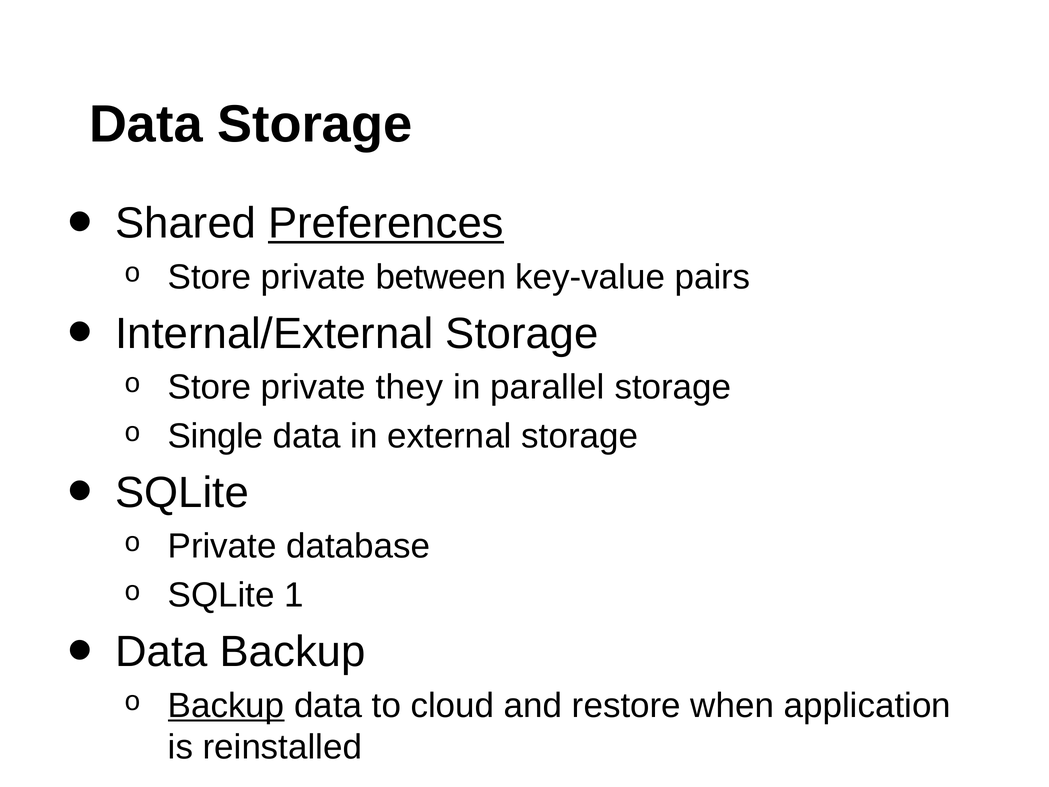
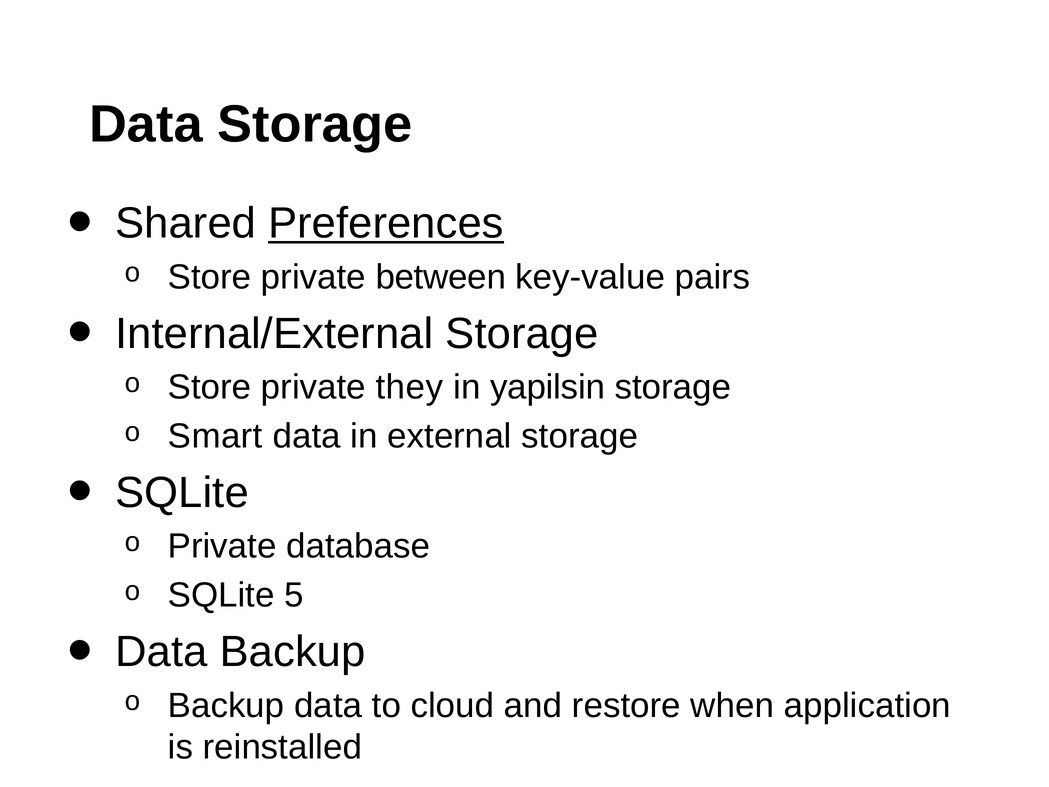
parallel: parallel -> yapilsin
Single: Single -> Smart
1: 1 -> 5
Backup at (226, 705) underline: present -> none
